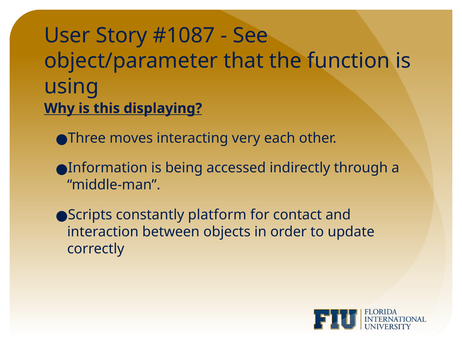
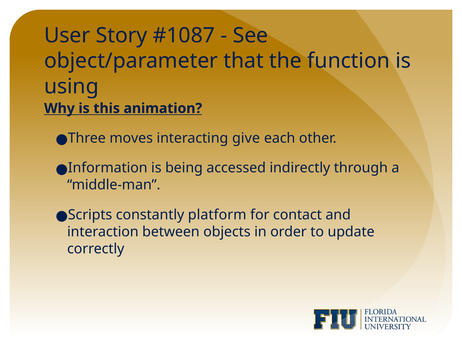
displaying: displaying -> animation
very: very -> give
